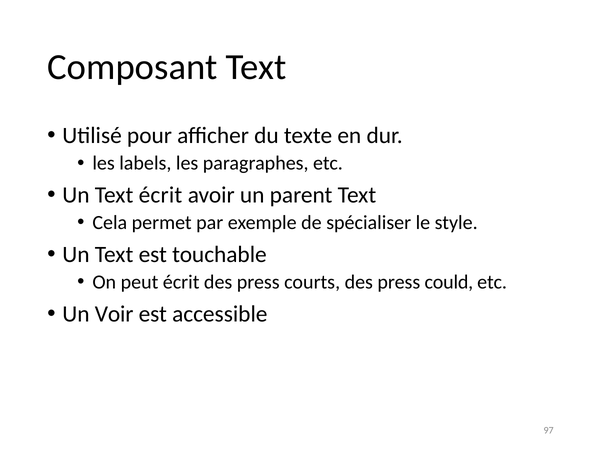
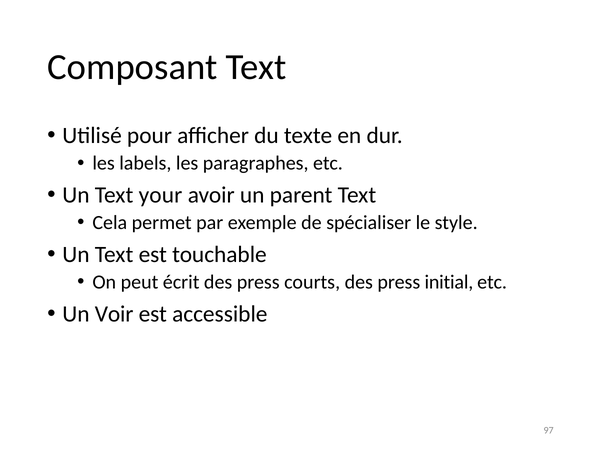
Text écrit: écrit -> your
could: could -> initial
